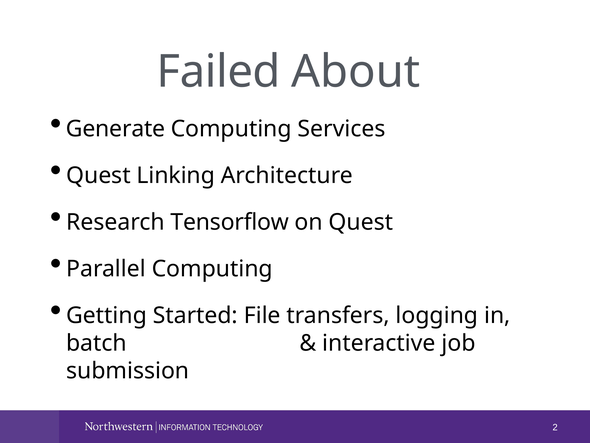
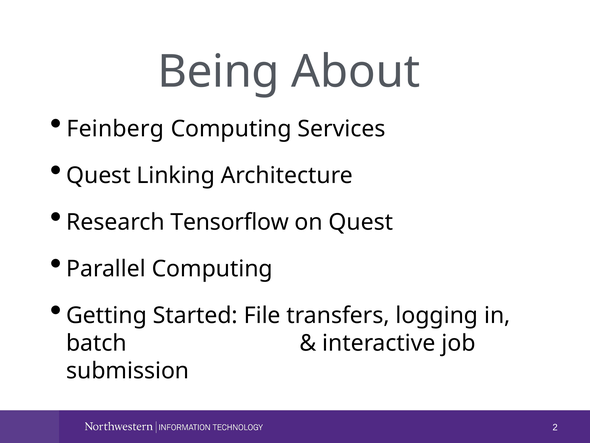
Failed: Failed -> Being
Generate: Generate -> Feinberg
